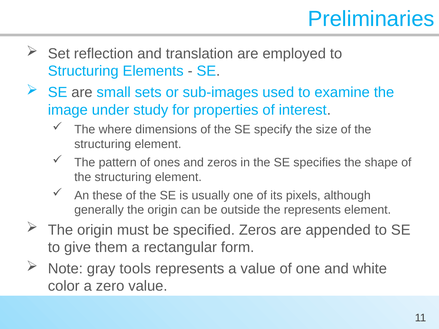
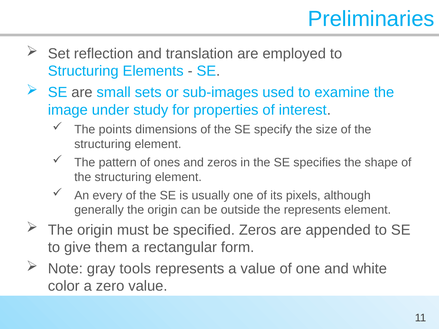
where: where -> points
these: these -> every
